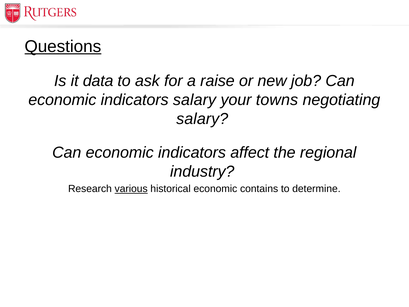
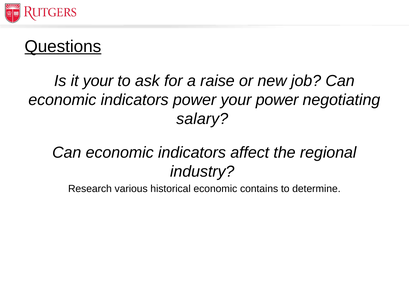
it data: data -> your
indicators salary: salary -> power
your towns: towns -> power
various underline: present -> none
